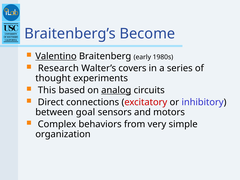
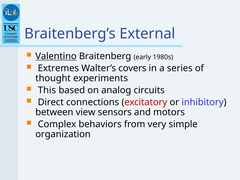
Become: Become -> External
Research: Research -> Extremes
analog underline: present -> none
goal: goal -> view
